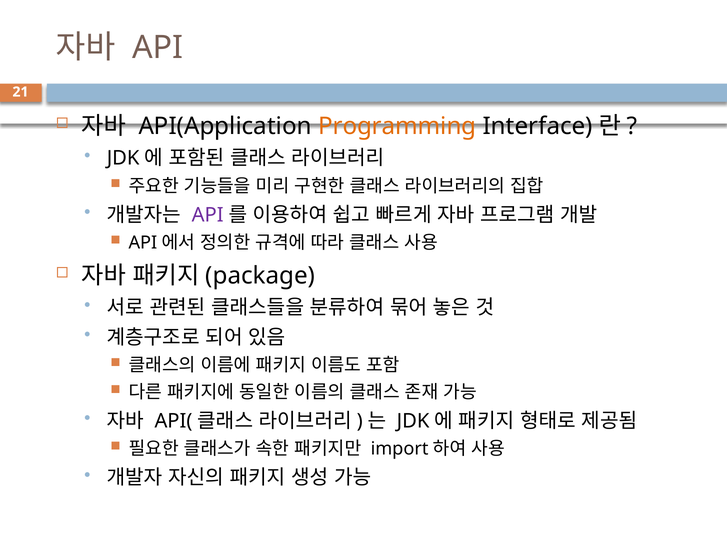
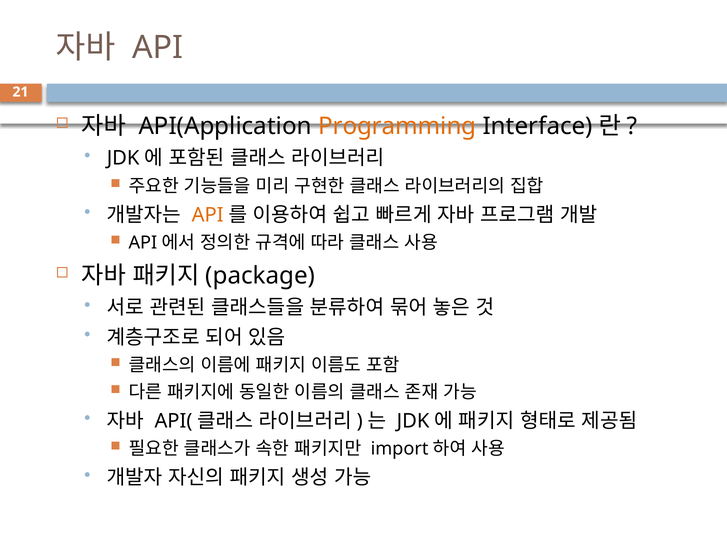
API at (208, 215) colour: purple -> orange
